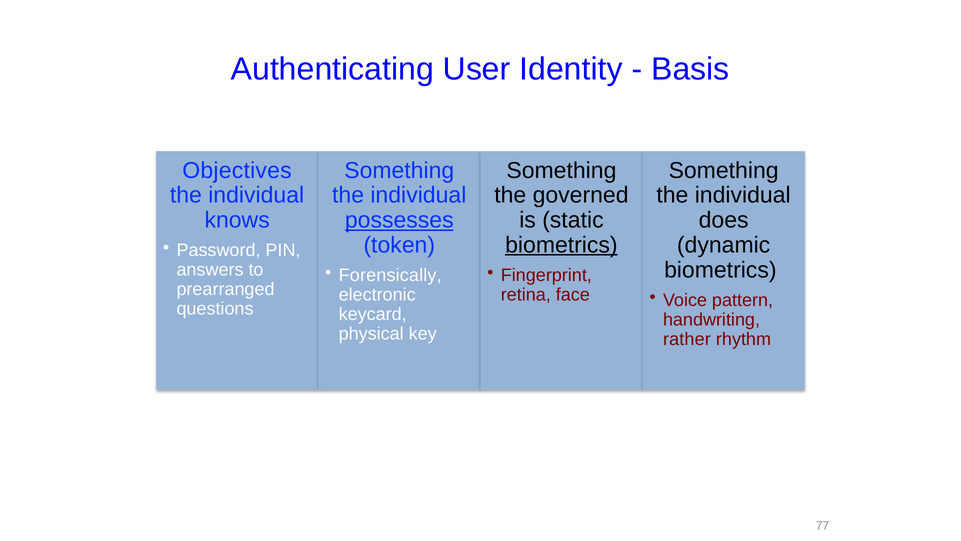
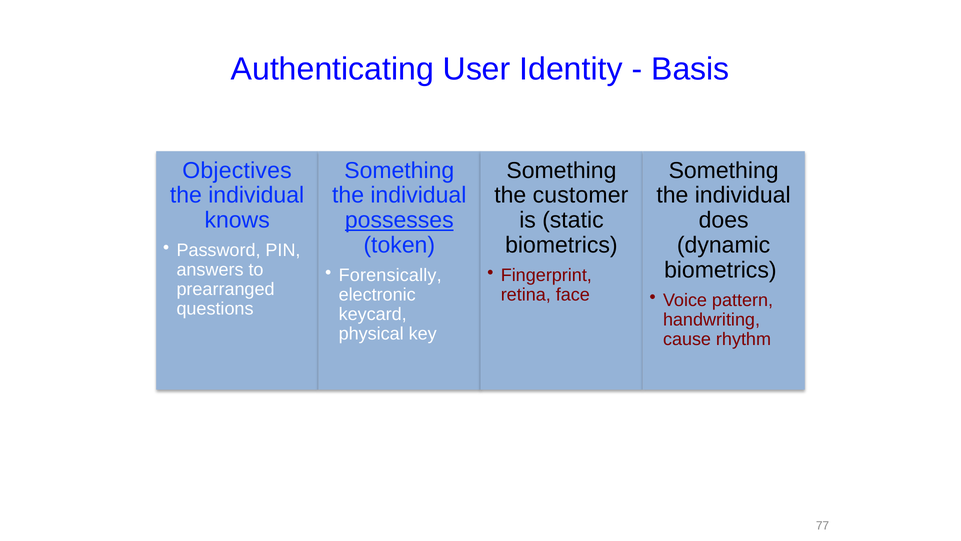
governed: governed -> customer
biometrics at (561, 245) underline: present -> none
rather: rather -> cause
